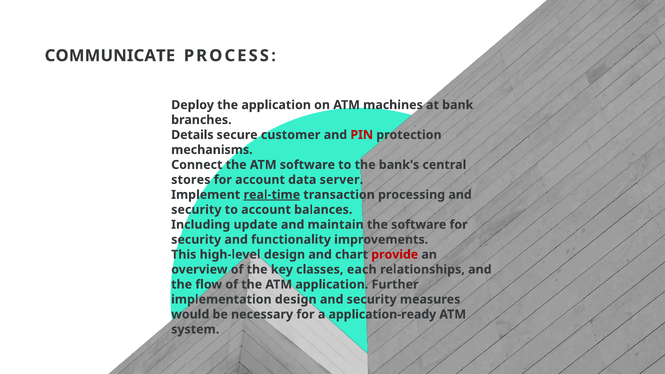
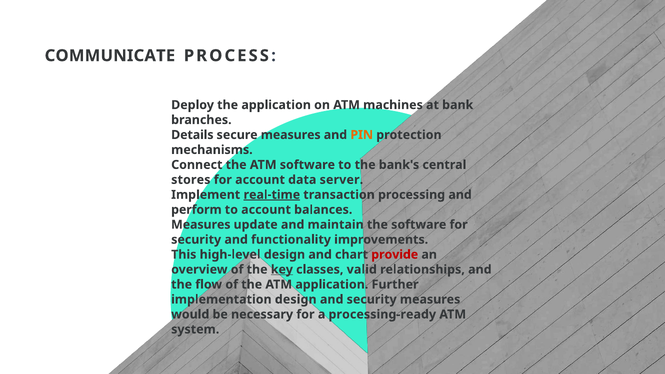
secure customer: customer -> measures
PIN colour: red -> orange
security at (196, 210): security -> perform
Including at (201, 225): Including -> Measures
key underline: none -> present
each: each -> valid
application-ready: application-ready -> processing-ready
